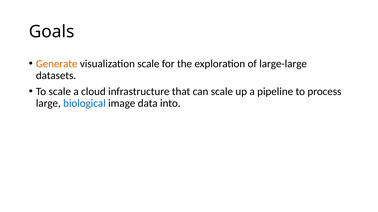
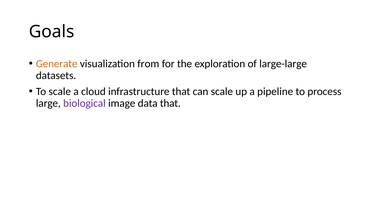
visualization scale: scale -> from
biological colour: blue -> purple
data into: into -> that
